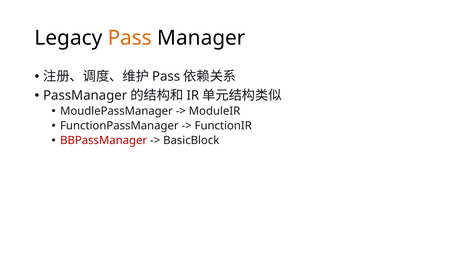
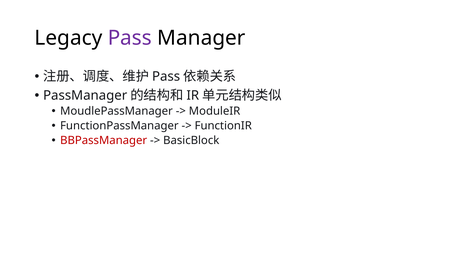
Pass at (130, 38) colour: orange -> purple
